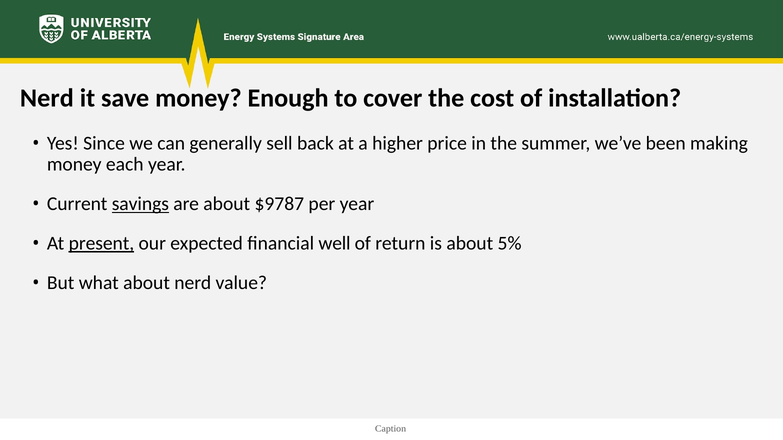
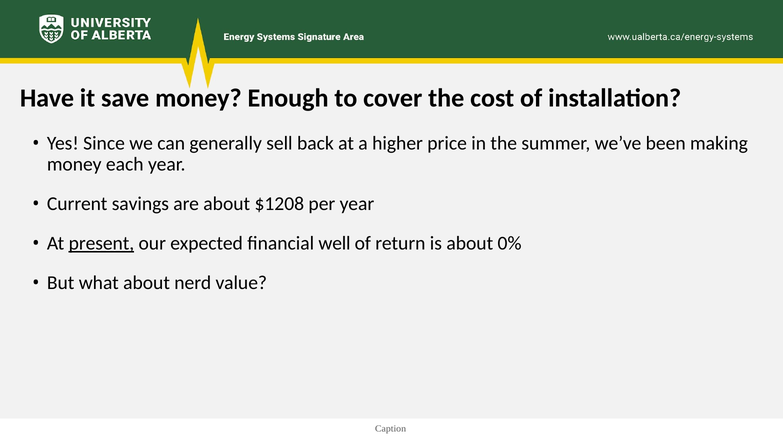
Nerd at (47, 98): Nerd -> Have
savings underline: present -> none
$9787: $9787 -> $1208
5%: 5% -> 0%
